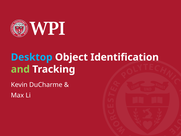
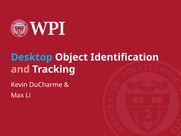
and colour: light green -> pink
